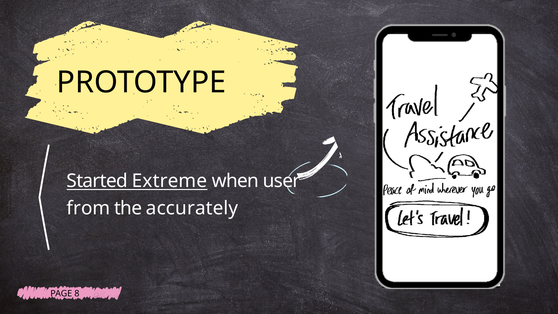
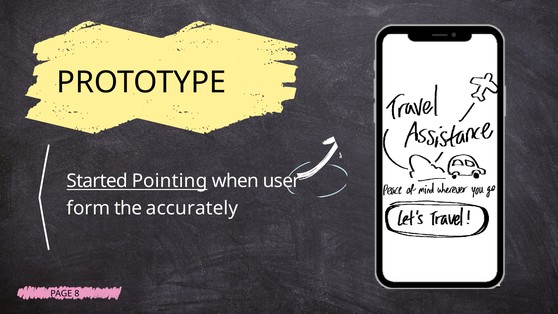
Extreme: Extreme -> Pointing
from: from -> form
